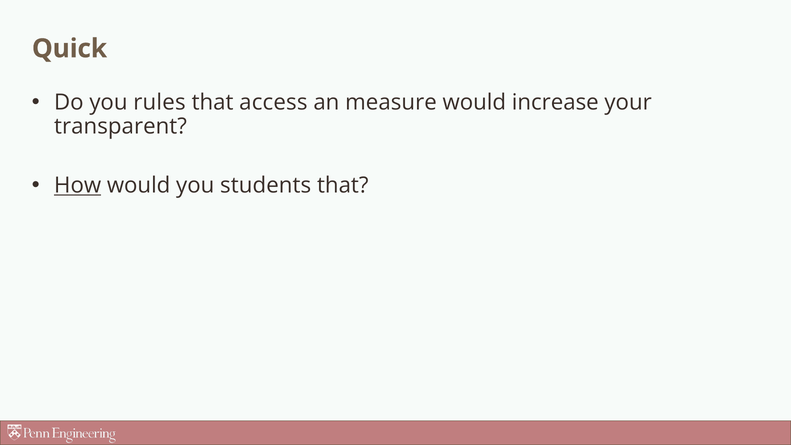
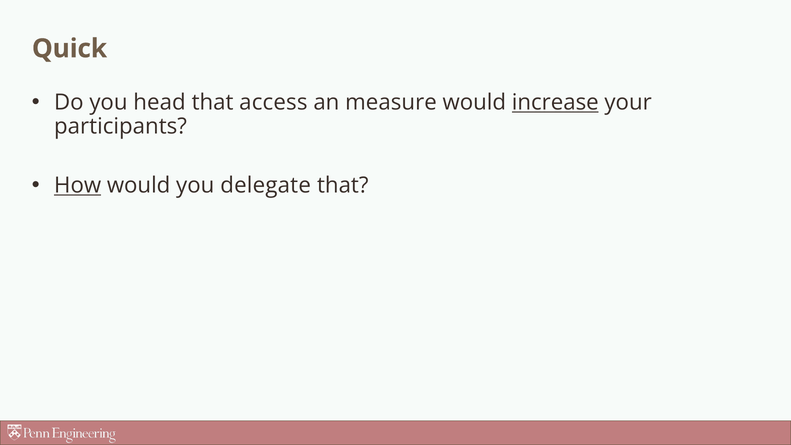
rules: rules -> head
increase underline: none -> present
transparent: transparent -> participants
students: students -> delegate
